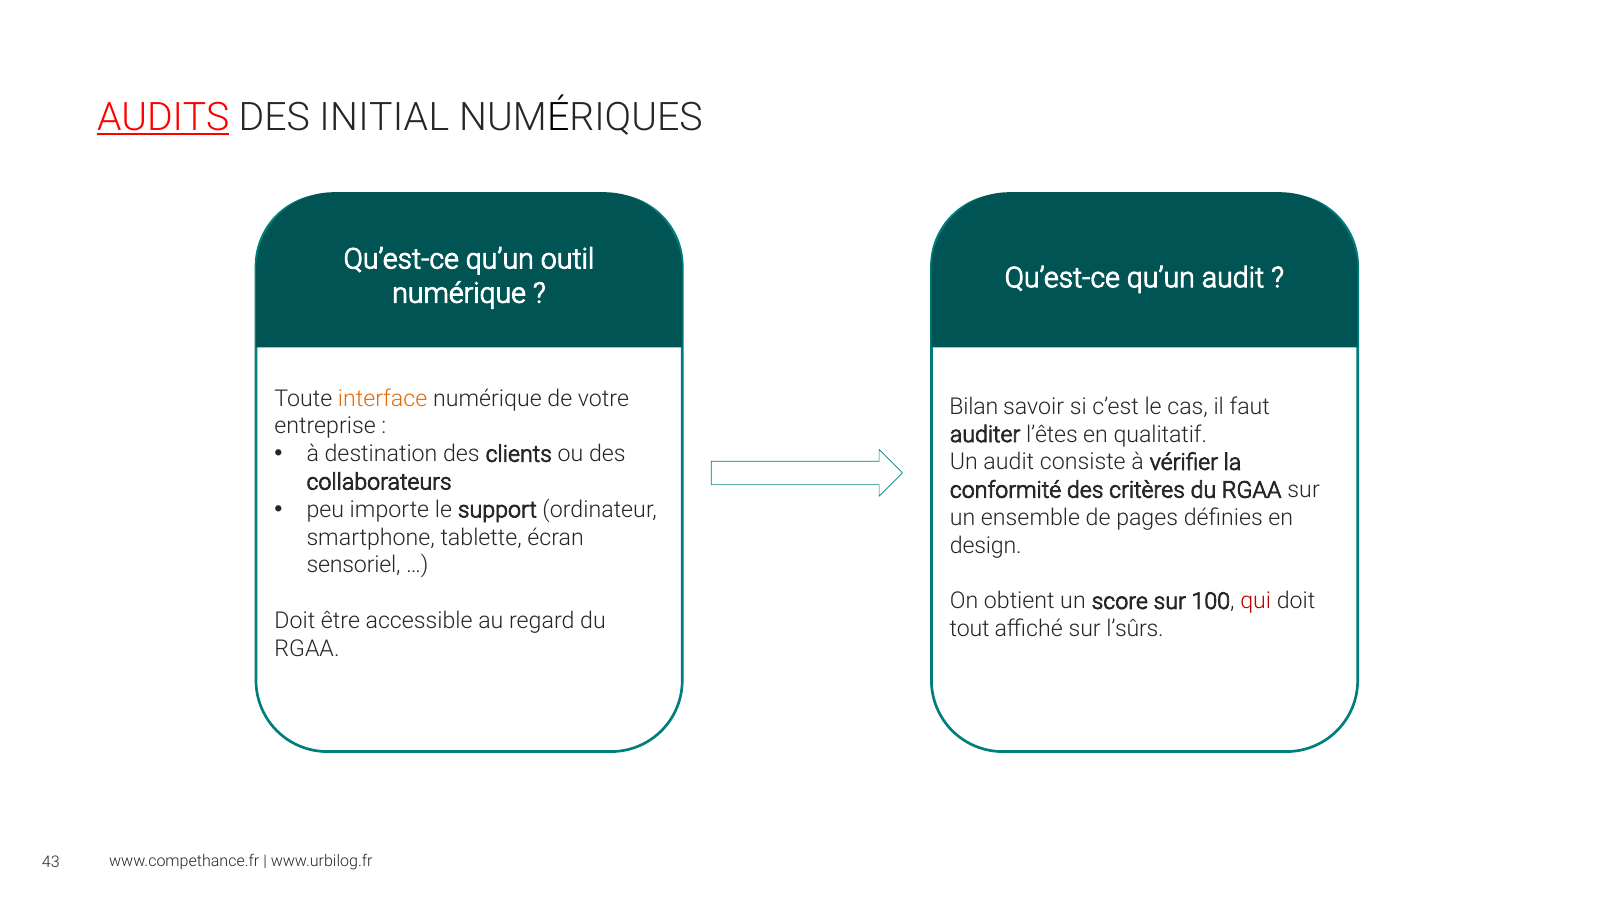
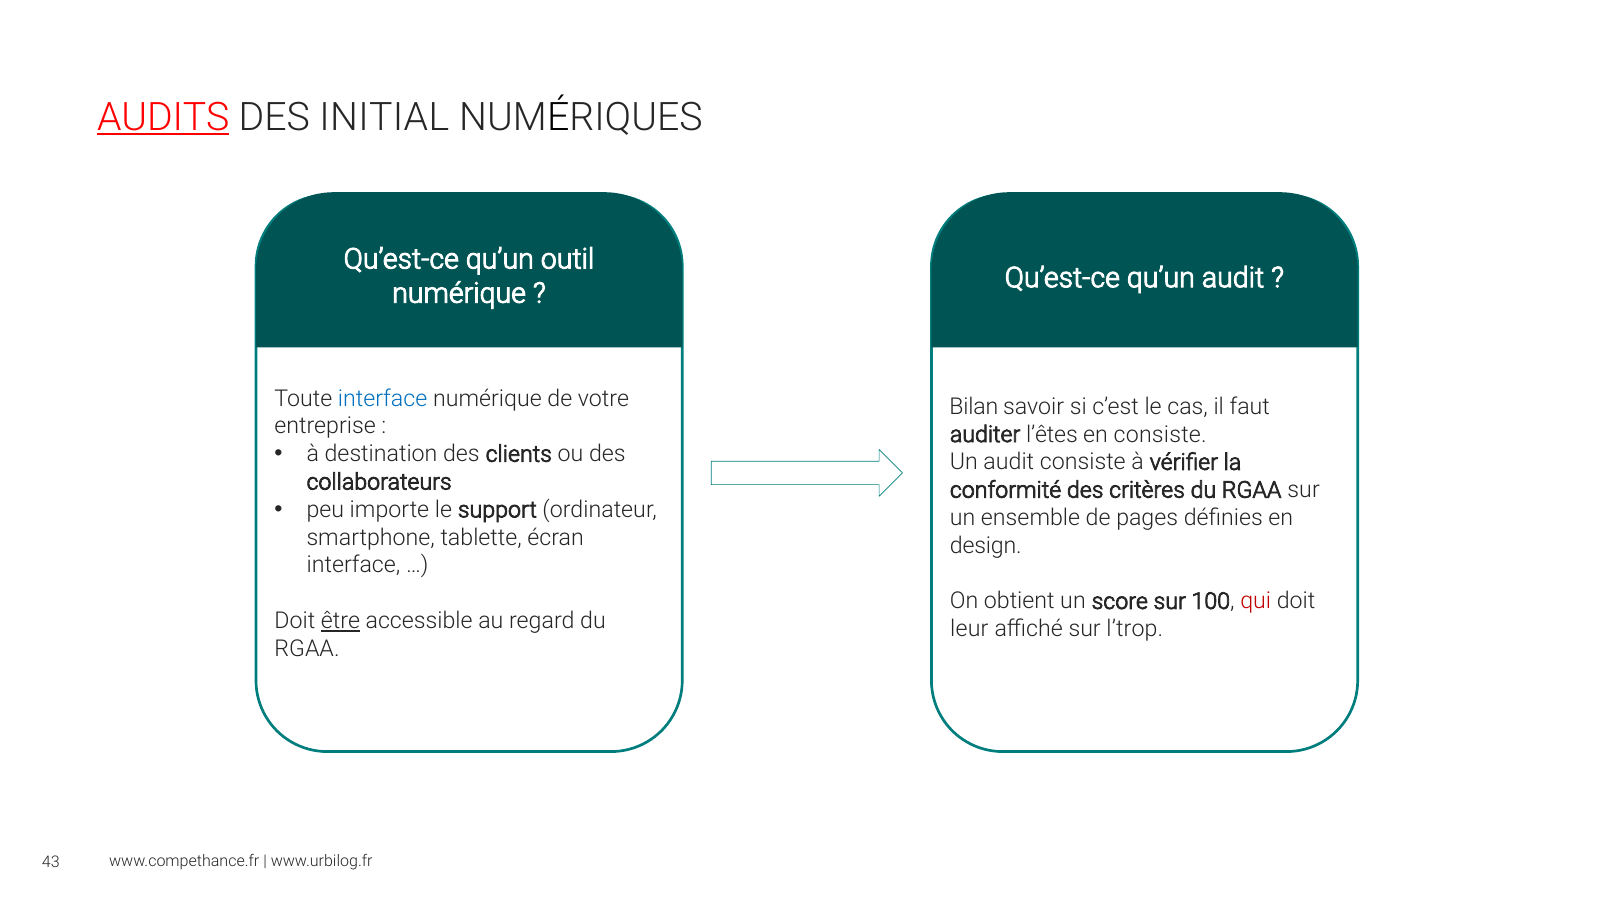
interface at (383, 398) colour: orange -> blue
en qualitatif: qualitatif -> consiste
sensoriel at (354, 565): sensoriel -> interface
être underline: none -> present
tout: tout -> leur
l’sûrs: l’sûrs -> l’trop
